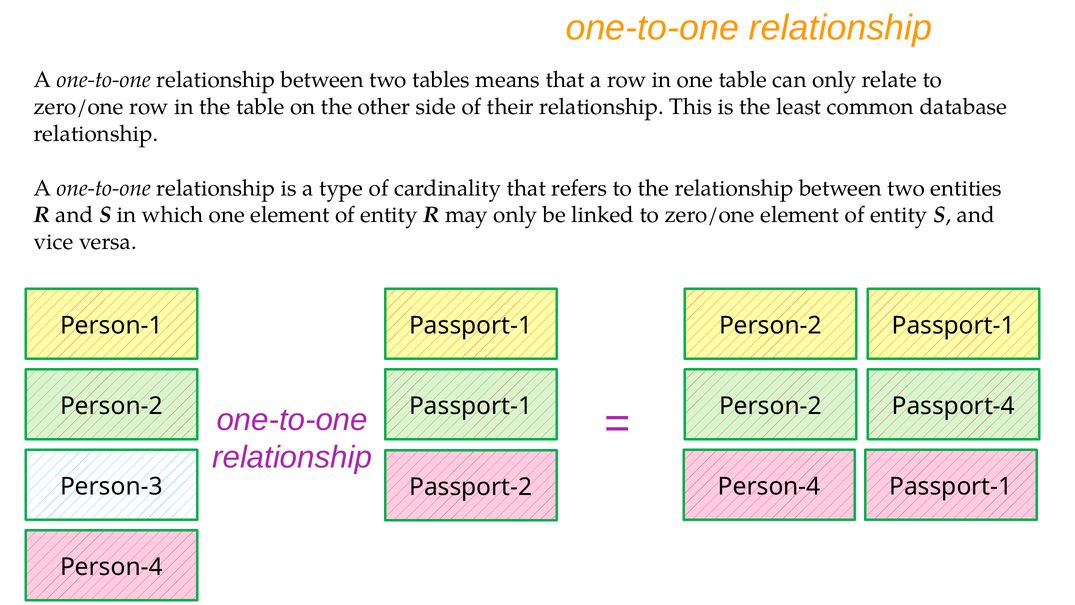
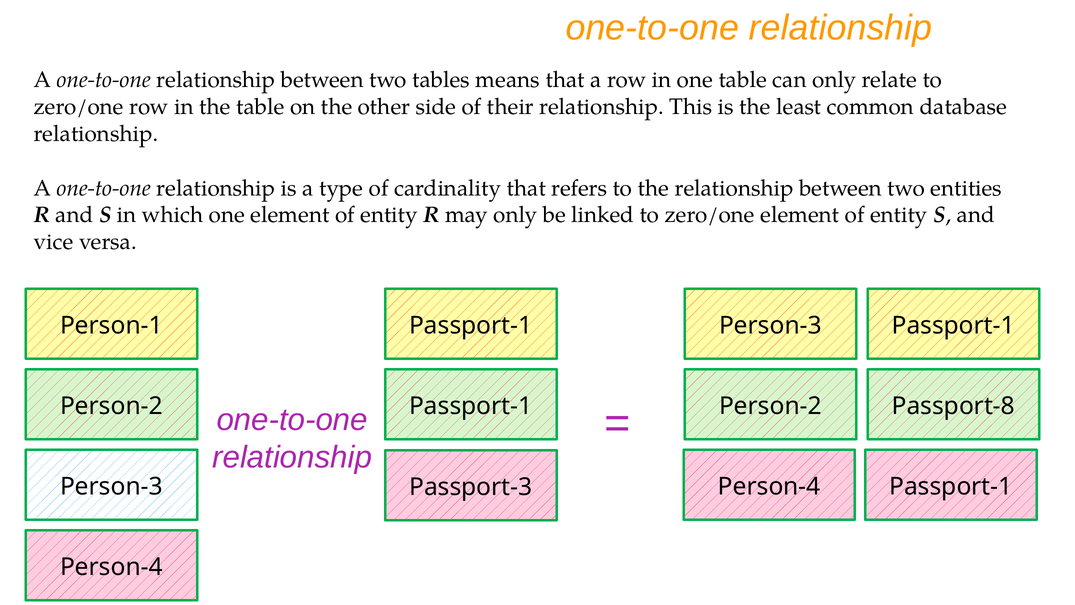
Person-1 Passport-1 Person-2: Person-2 -> Person-3
Passport-4: Passport-4 -> Passport-8
Passport-2: Passport-2 -> Passport-3
